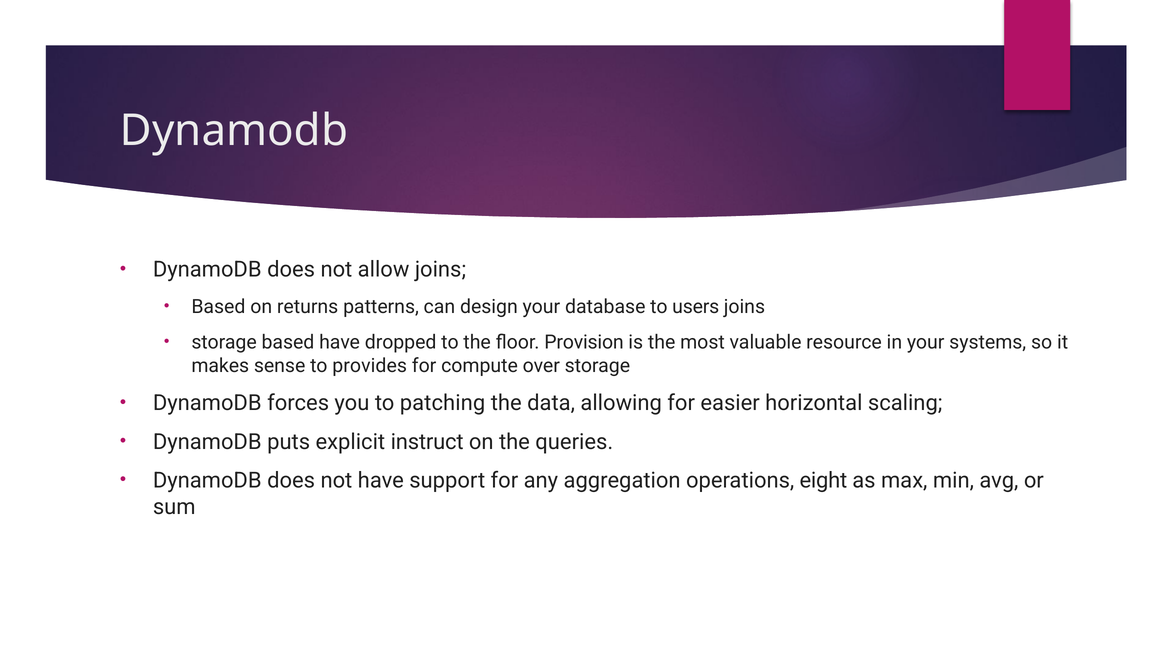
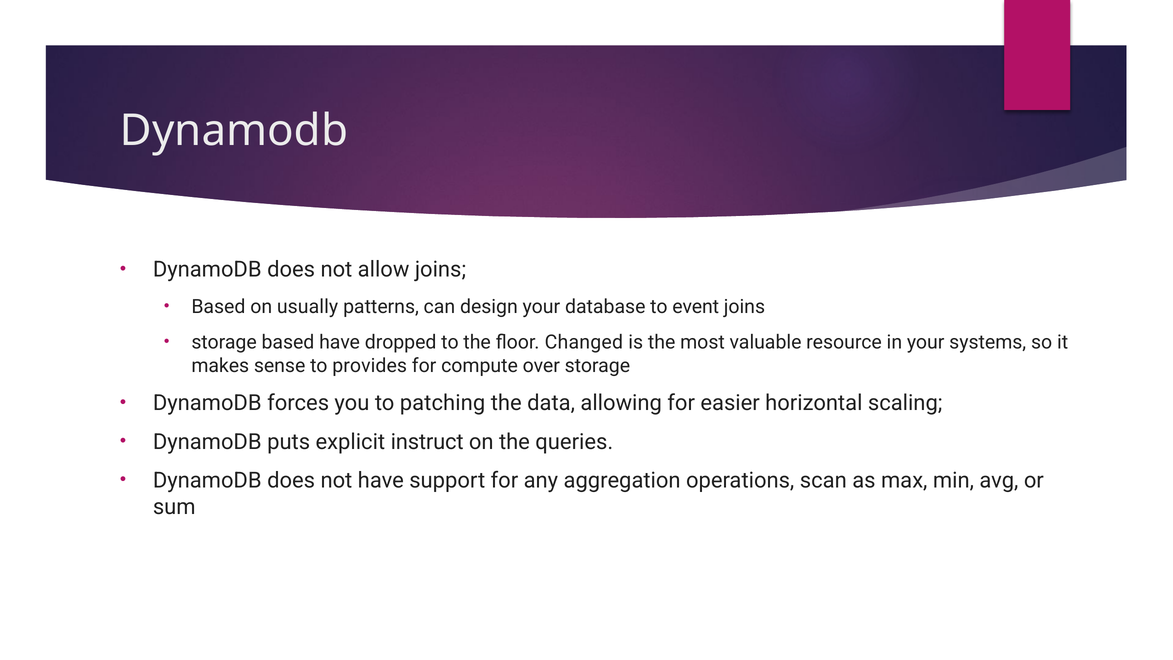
returns: returns -> usually
users: users -> event
Provision: Provision -> Changed
eight: eight -> scan
